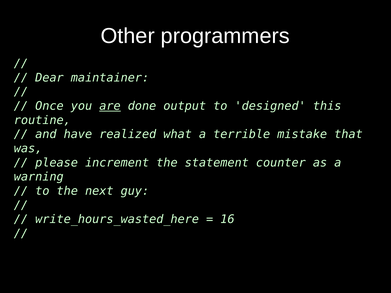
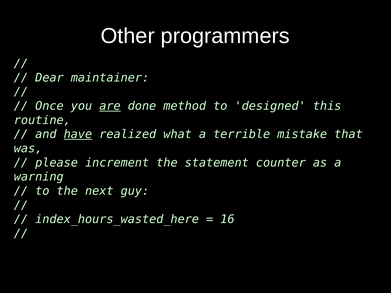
output: output -> method
have underline: none -> present
write_hours_wasted_here: write_hours_wasted_here -> index_hours_wasted_here
